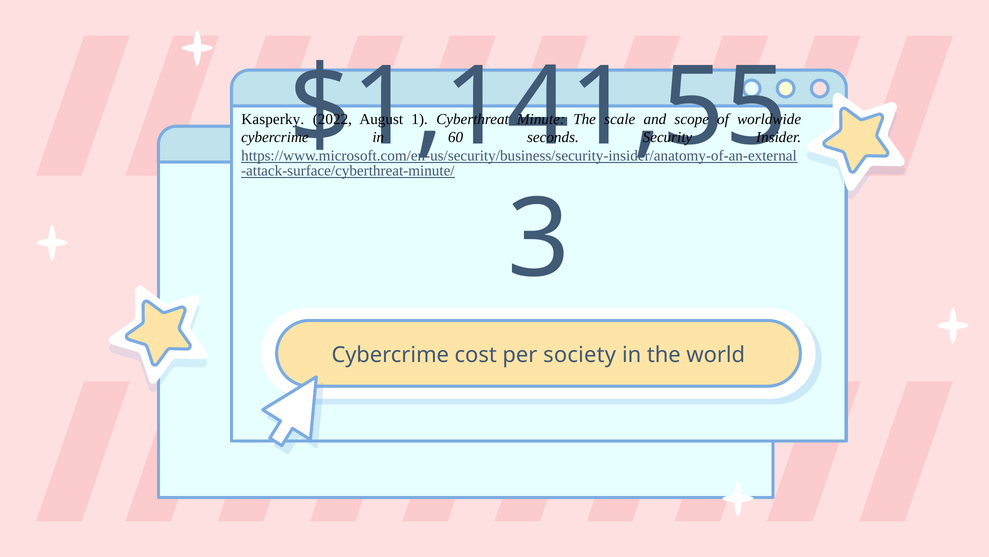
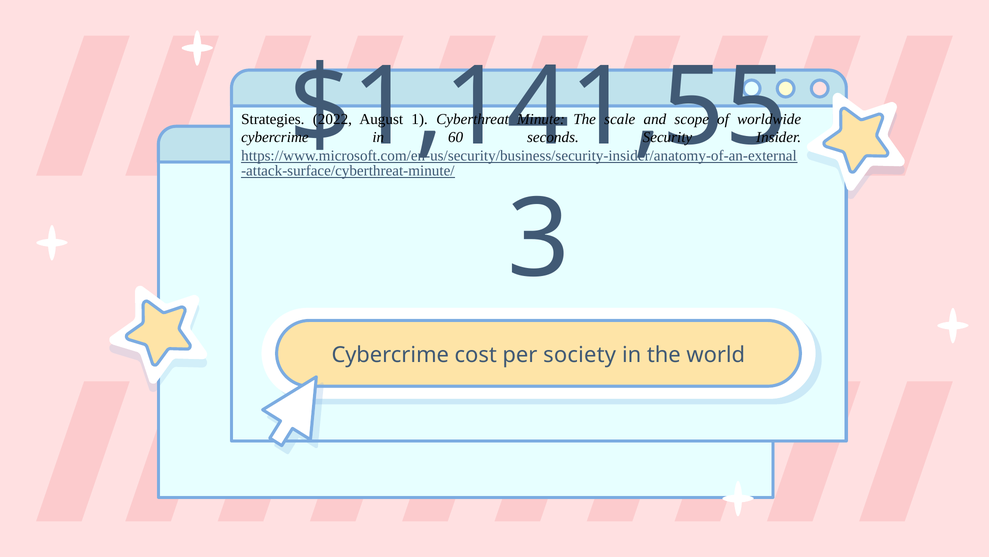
Kasperky: Kasperky -> Strategies
